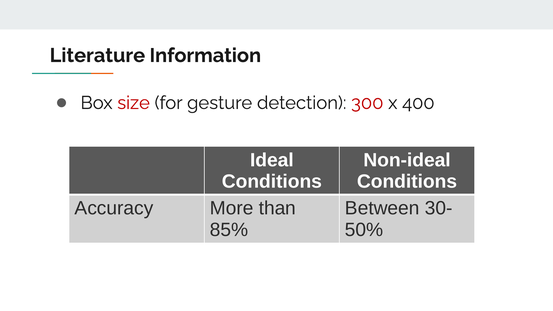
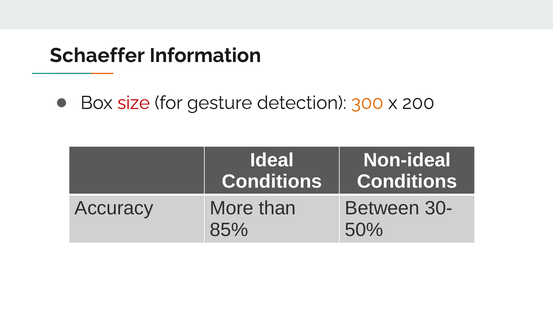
Literature: Literature -> Schaeffer
300 colour: red -> orange
400: 400 -> 200
